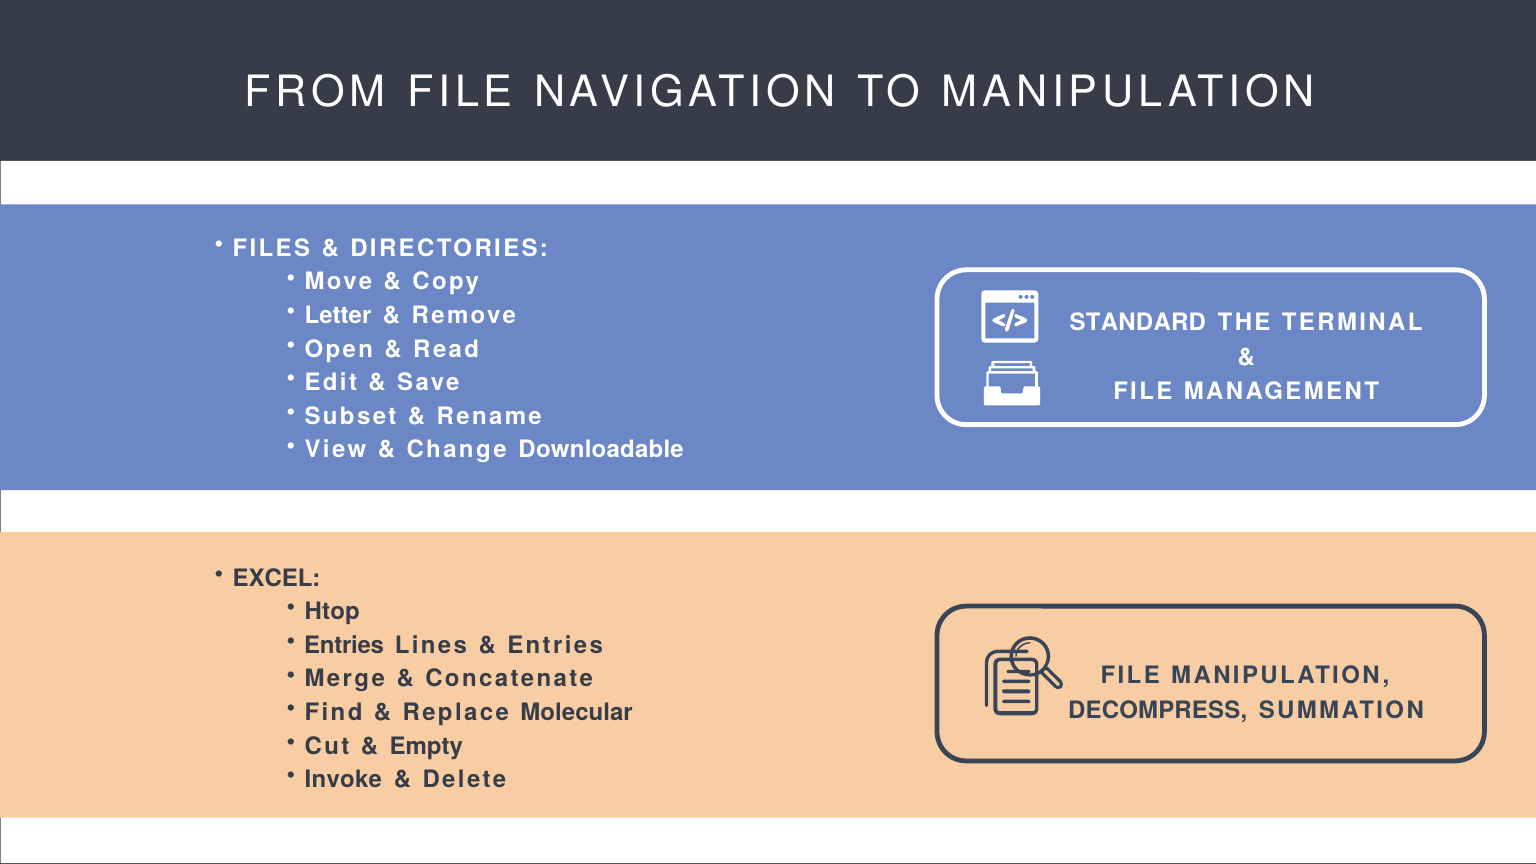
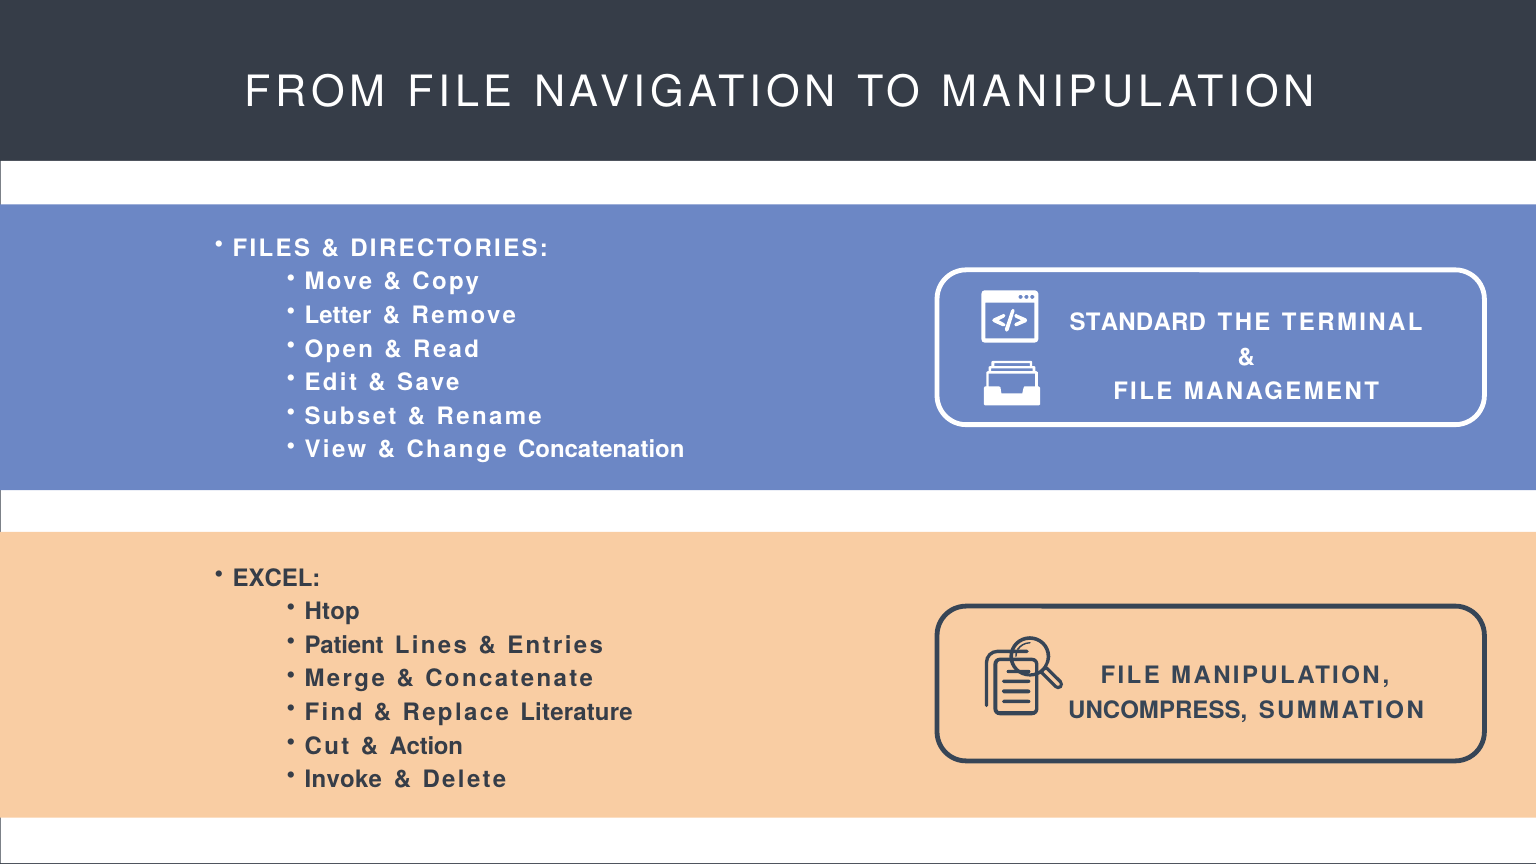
Downloadable: Downloadable -> Concatenation
Entries at (344, 646): Entries -> Patient
Molecular: Molecular -> Literature
DECOMPRESS: DECOMPRESS -> UNCOMPRESS
Empty: Empty -> Action
